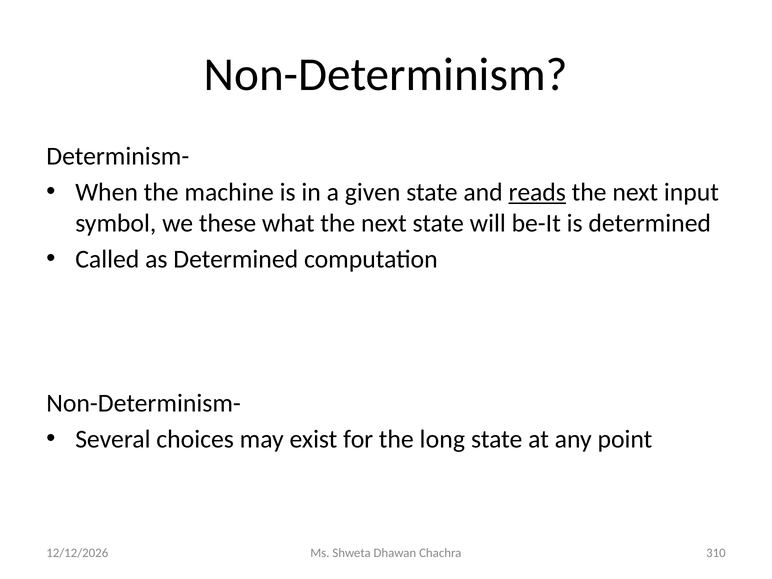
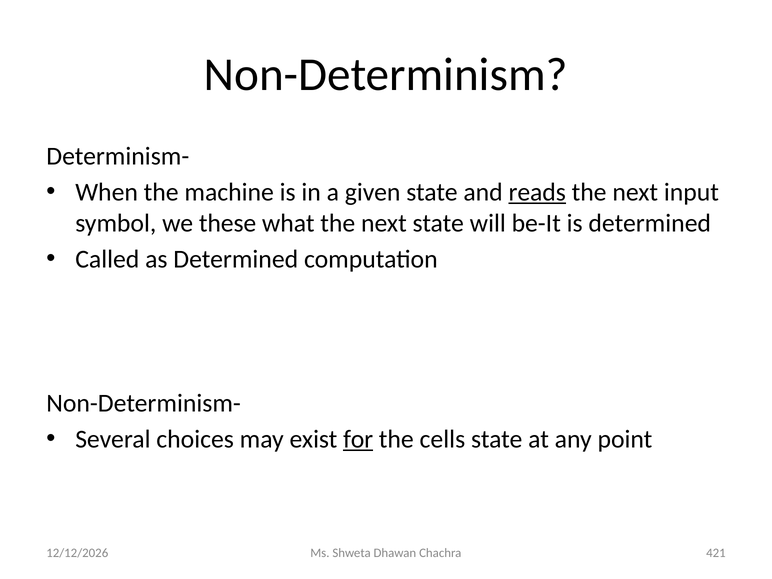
for underline: none -> present
long: long -> cells
310: 310 -> 421
